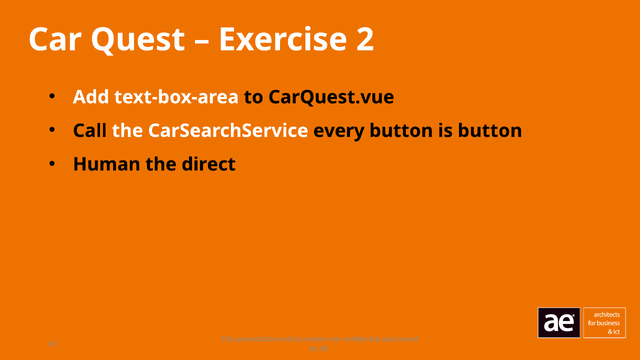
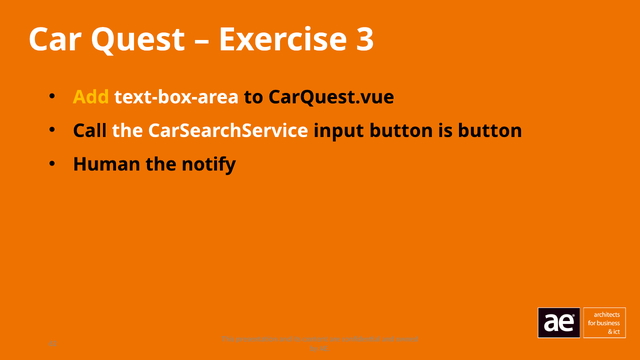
2: 2 -> 3
Add colour: white -> yellow
every: every -> input
direct: direct -> notify
